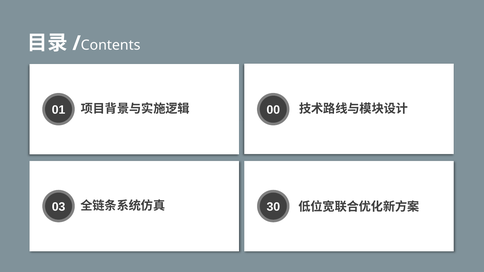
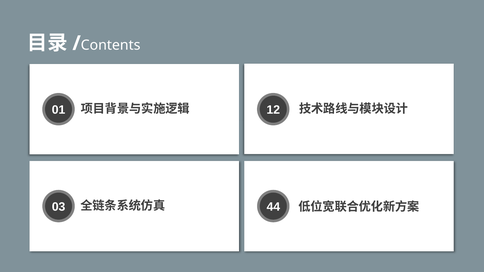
00: 00 -> 12
30: 30 -> 44
